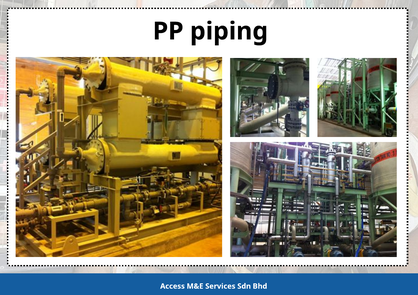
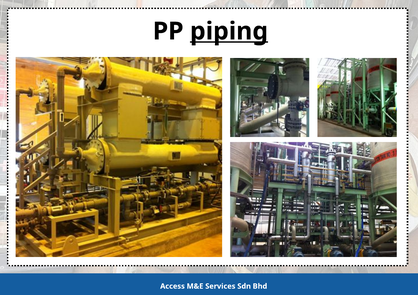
piping underline: none -> present
